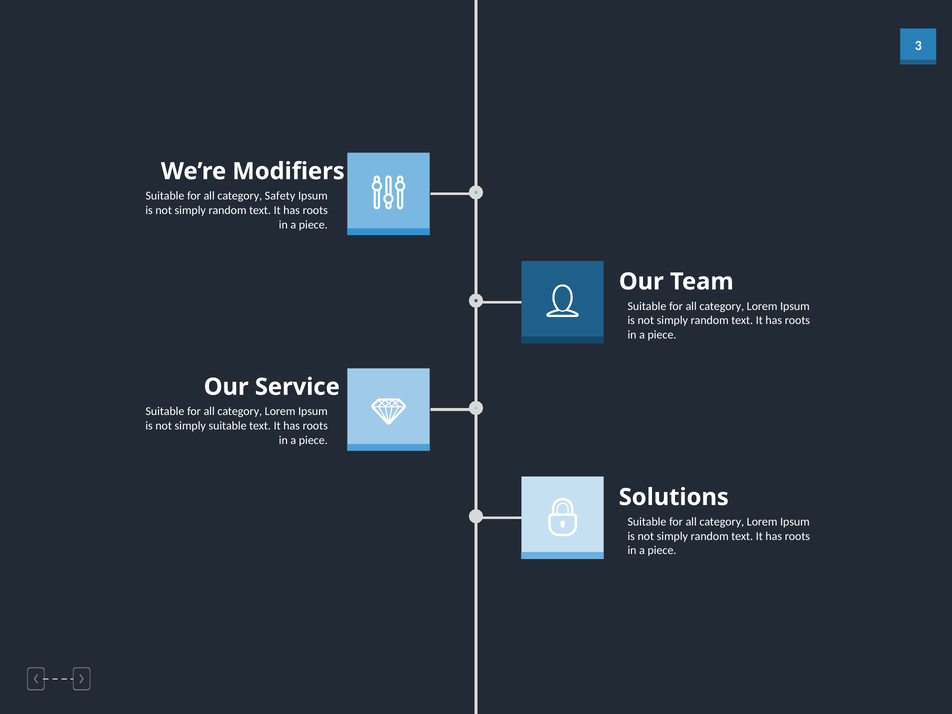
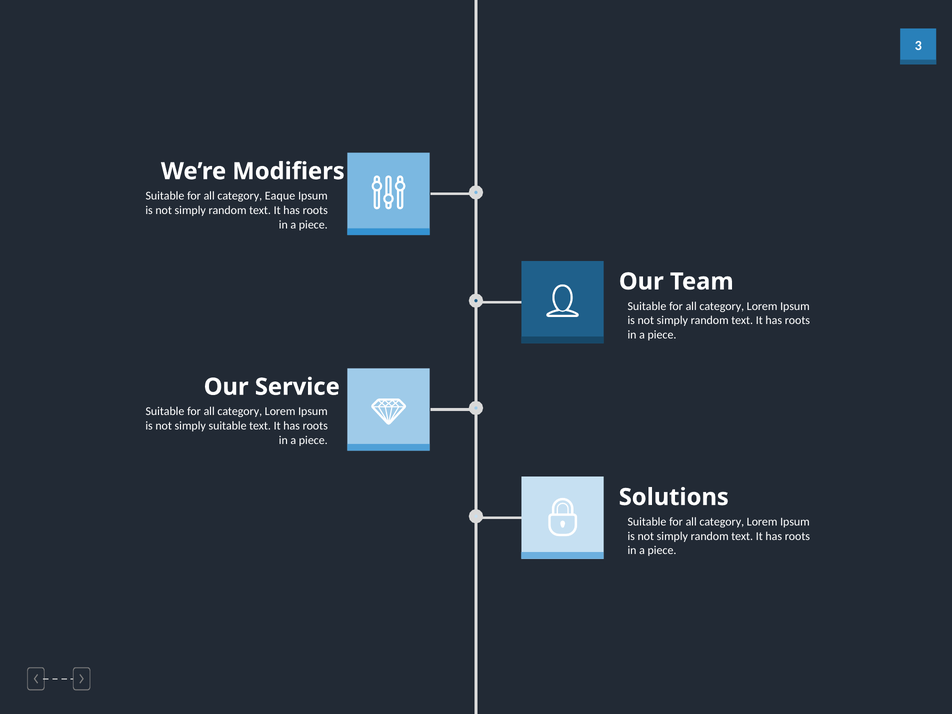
Safety: Safety -> Eaque
